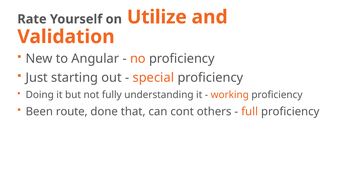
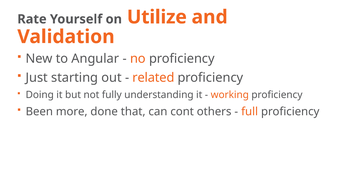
special: special -> related
route: route -> more
